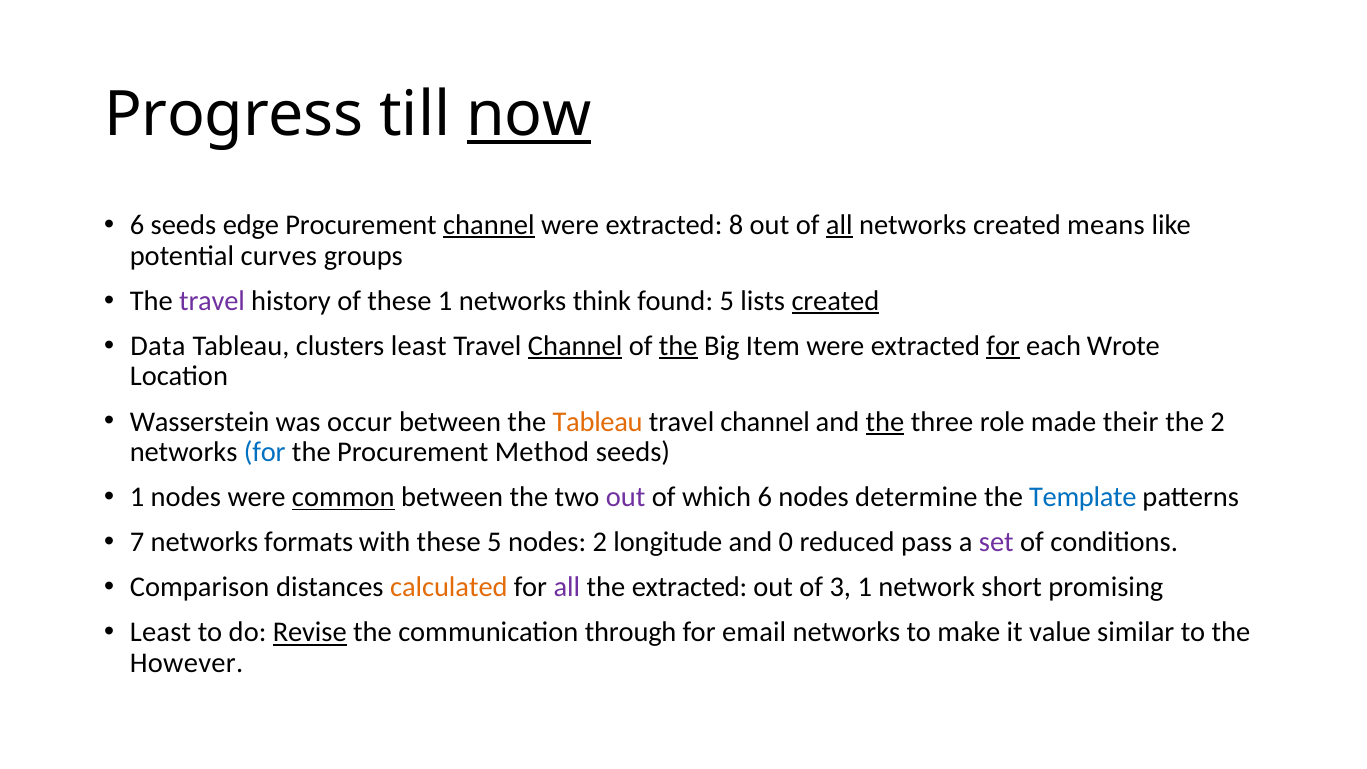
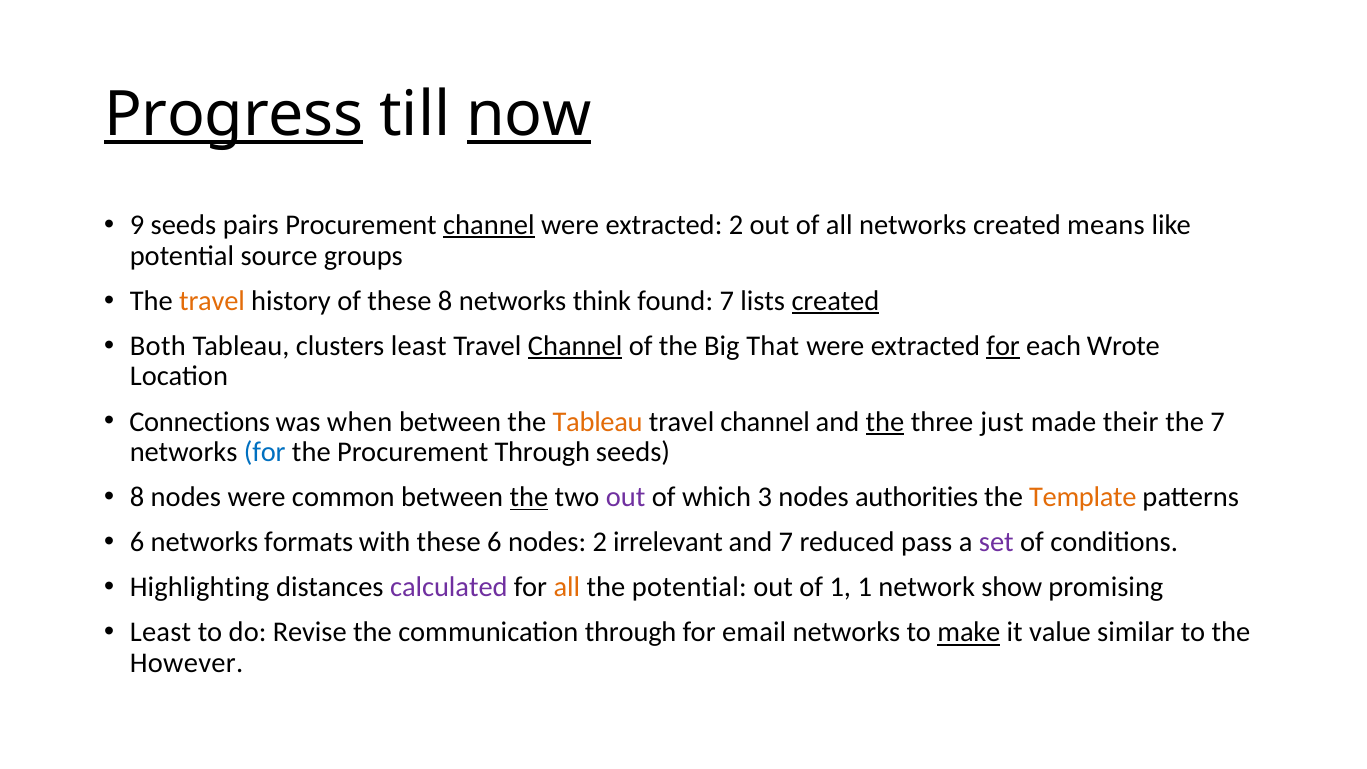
Progress underline: none -> present
6 at (137, 225): 6 -> 9
edge: edge -> pairs
extracted 8: 8 -> 2
all at (839, 225) underline: present -> none
curves: curves -> source
travel at (212, 301) colour: purple -> orange
these 1: 1 -> 8
found 5: 5 -> 7
Data: Data -> Both
the at (678, 346) underline: present -> none
Item: Item -> That
Wasserstein: Wasserstein -> Connections
occur: occur -> when
role: role -> just
the 2: 2 -> 7
Procurement Method: Method -> Through
1 at (137, 497): 1 -> 8
common underline: present -> none
the at (529, 497) underline: none -> present
which 6: 6 -> 3
determine: determine -> authorities
Template colour: blue -> orange
7 at (137, 542): 7 -> 6
these 5: 5 -> 6
longitude: longitude -> irrelevant
and 0: 0 -> 7
Comparison: Comparison -> Highlighting
calculated colour: orange -> purple
all at (567, 587) colour: purple -> orange
the extracted: extracted -> potential
of 3: 3 -> 1
short: short -> show
Revise underline: present -> none
make underline: none -> present
